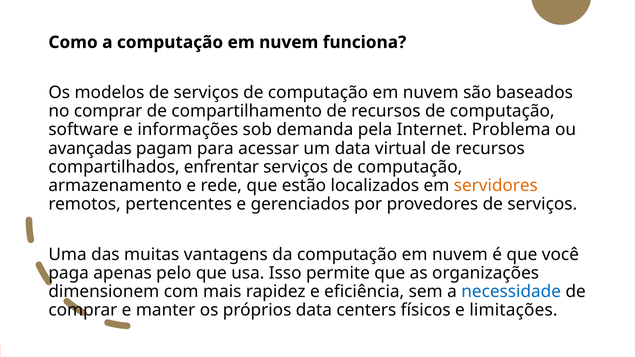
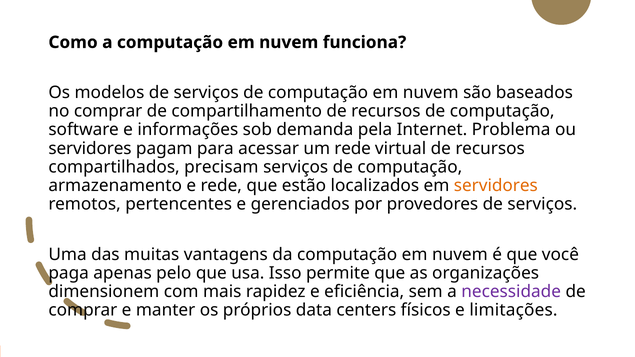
avançadas at (90, 148): avançadas -> servidores
um data: data -> rede
enfrentar: enfrentar -> precisam
necessidade colour: blue -> purple
